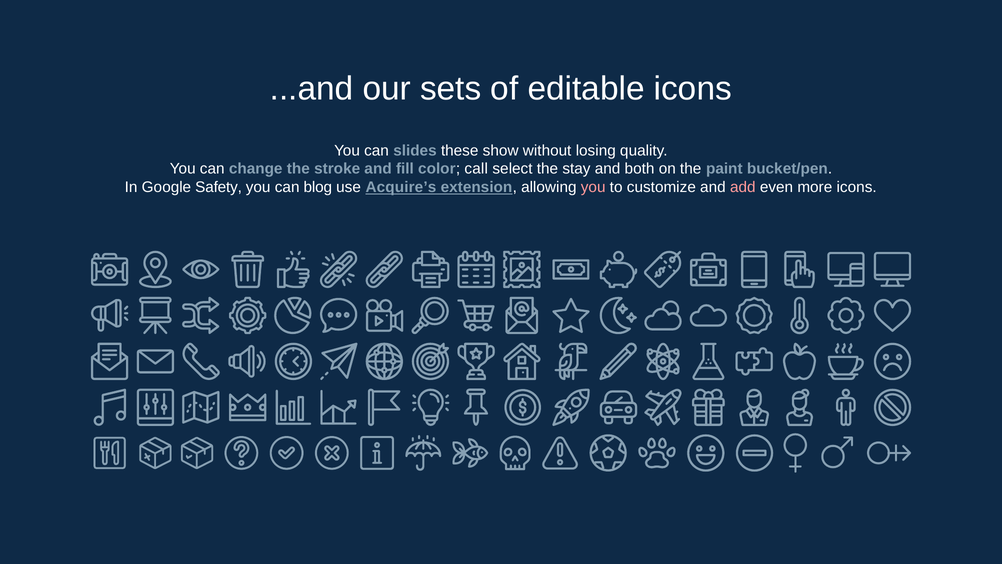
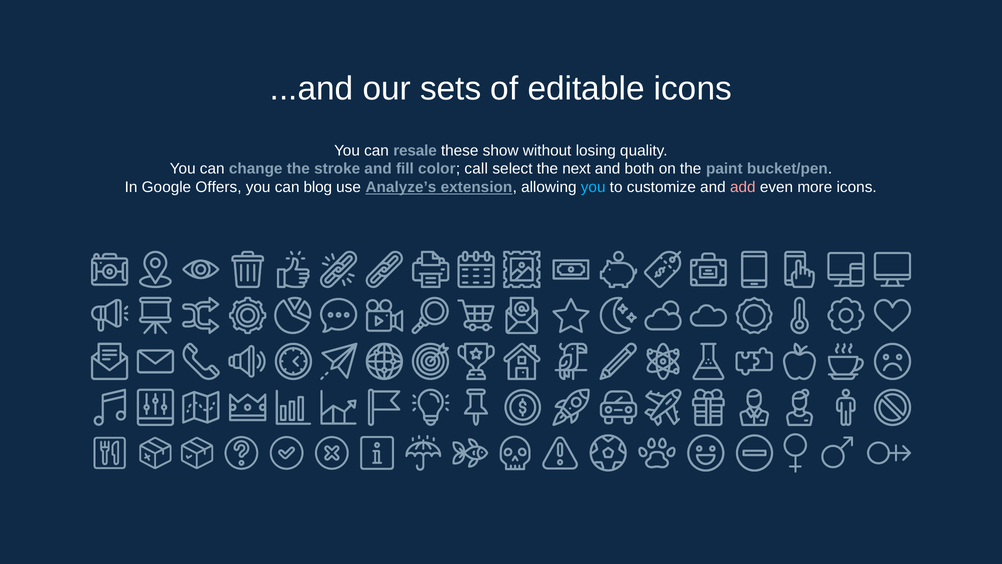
slides: slides -> resale
stay: stay -> next
Safety: Safety -> Offers
Acquire’s: Acquire’s -> Analyze’s
you at (593, 187) colour: pink -> light blue
